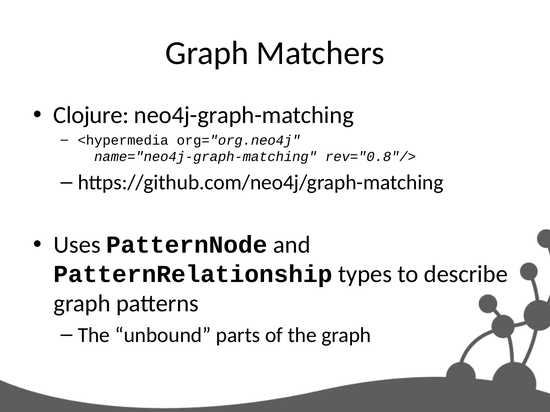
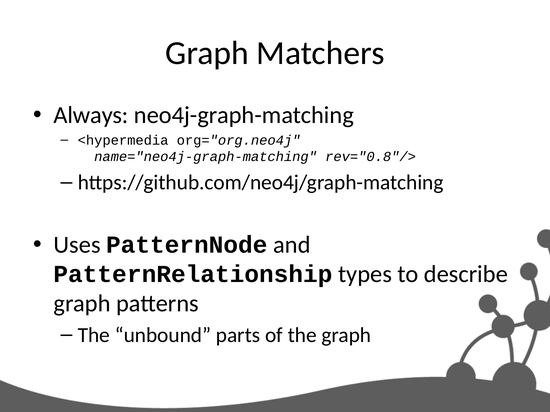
Clojure: Clojure -> Always
